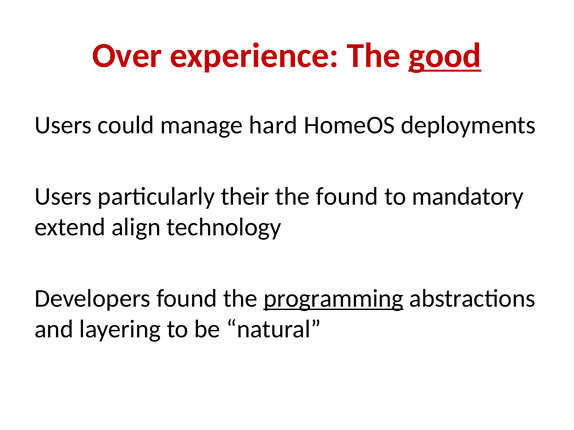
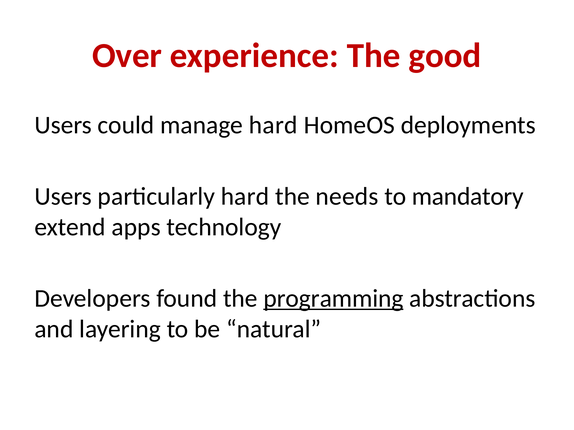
good underline: present -> none
particularly their: their -> hard
the found: found -> needs
align: align -> apps
